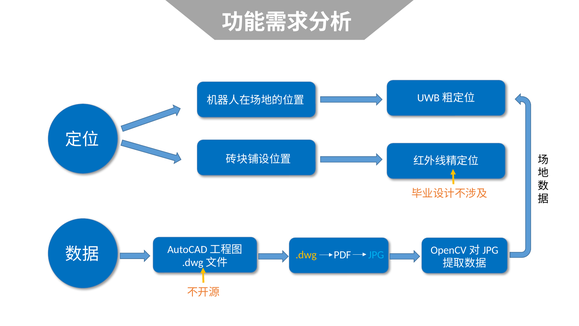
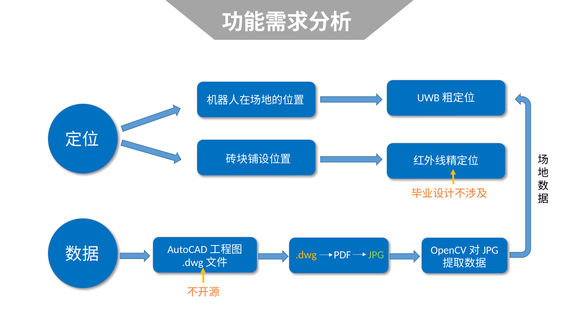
JPG colour: light blue -> light green
